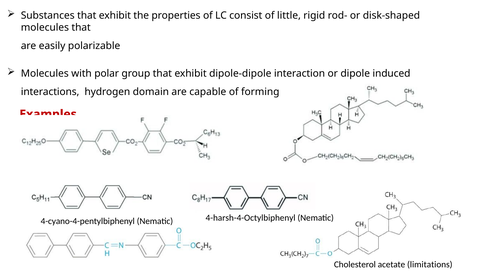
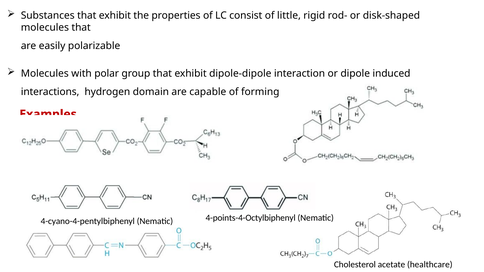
4-harsh-4-Octylbiphenyl: 4-harsh-4-Octylbiphenyl -> 4-points-4-Octylbiphenyl
limitations: limitations -> healthcare
